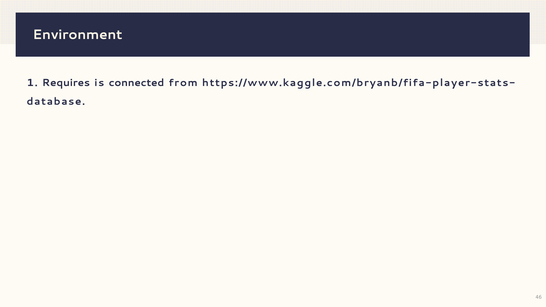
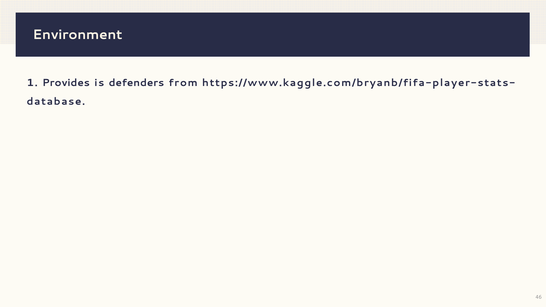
Requires: Requires -> Provides
connected: connected -> defenders
